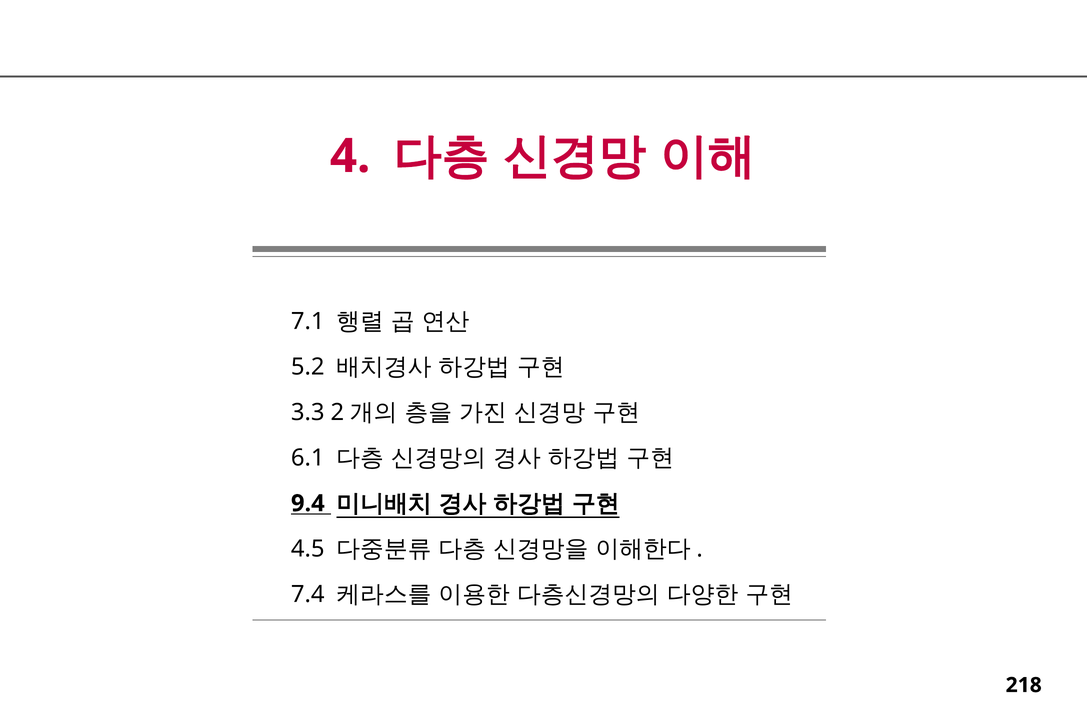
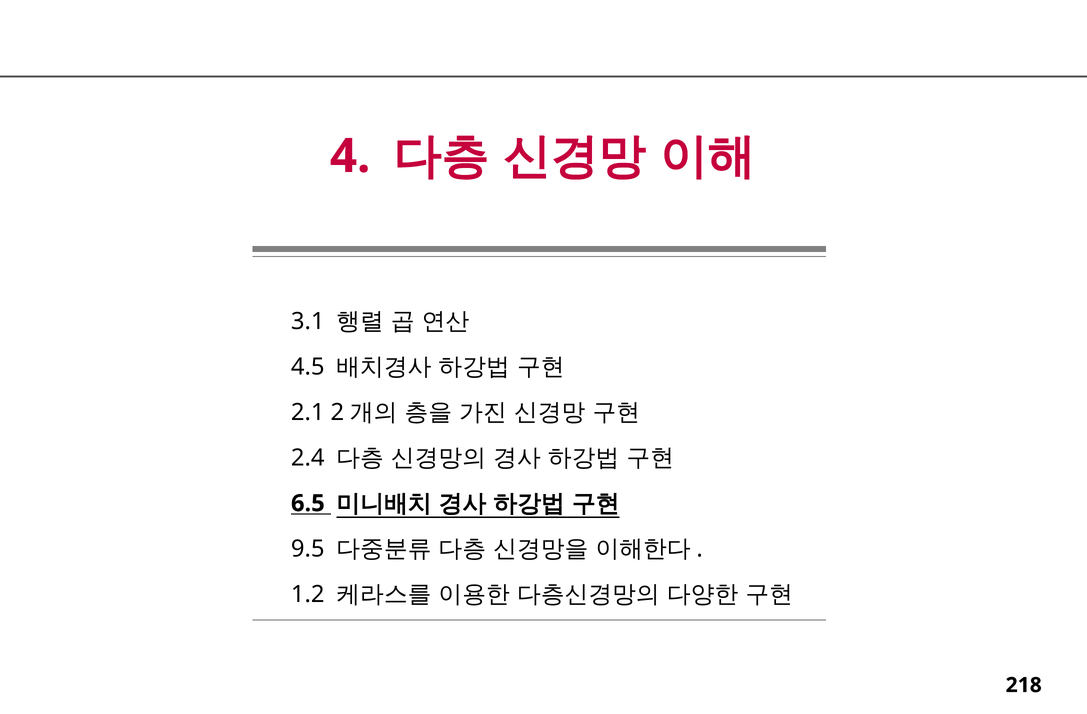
7.1: 7.1 -> 3.1
5.2: 5.2 -> 4.5
3.3: 3.3 -> 2.1
6.1: 6.1 -> 2.4
9.4: 9.4 -> 6.5
4.5: 4.5 -> 9.5
7.4: 7.4 -> 1.2
